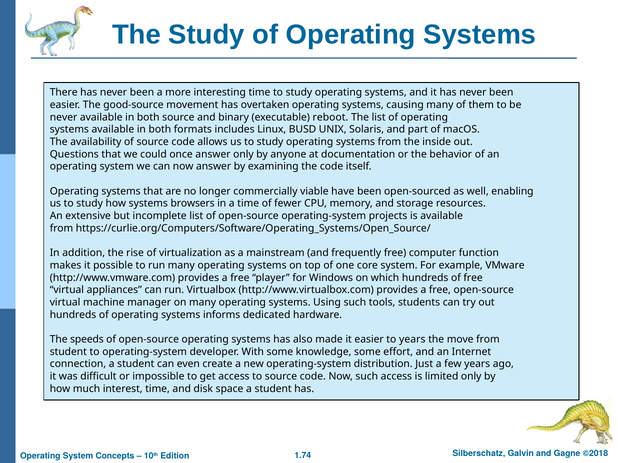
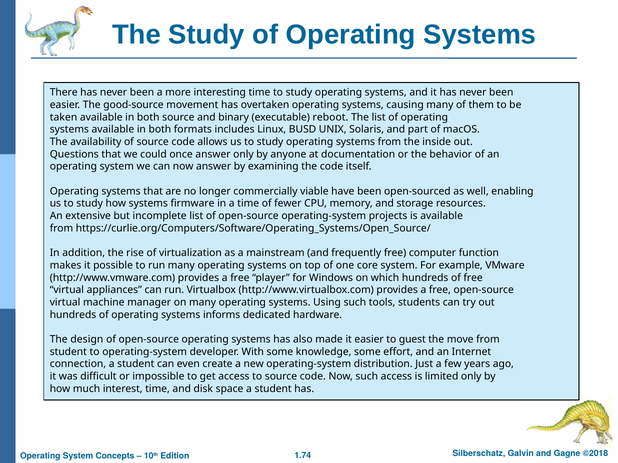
never at (64, 117): never -> taken
browsers: browsers -> firmware
speeds: speeds -> design
to years: years -> guest
